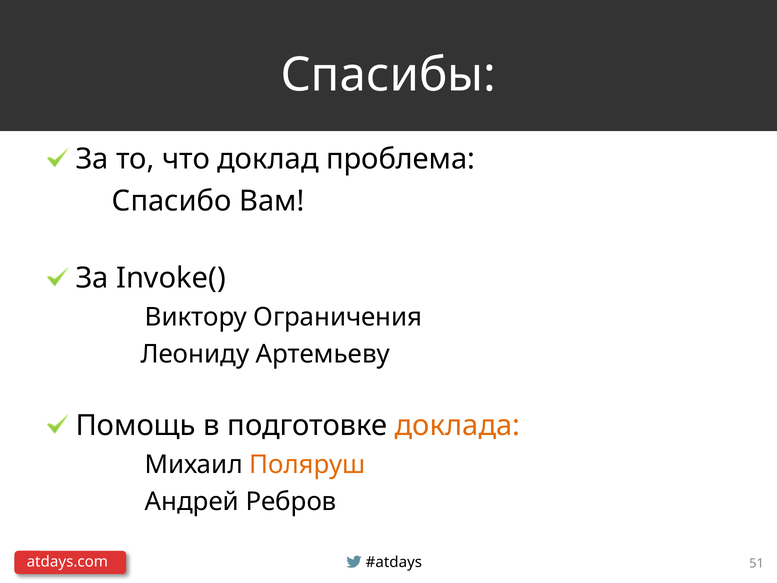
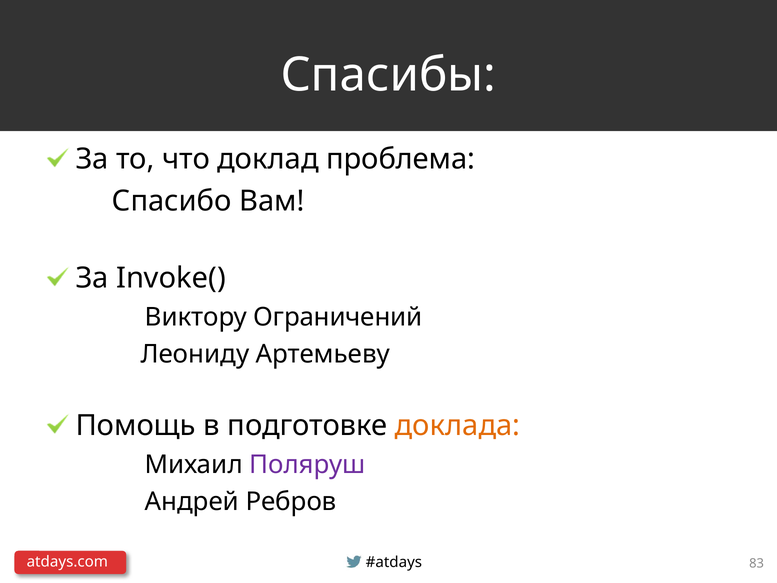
Ограничения: Ограничения -> Ограничений
Поляруш colour: orange -> purple
51: 51 -> 83
